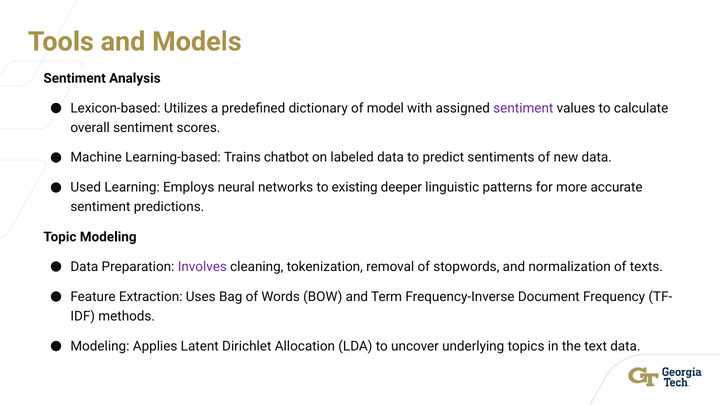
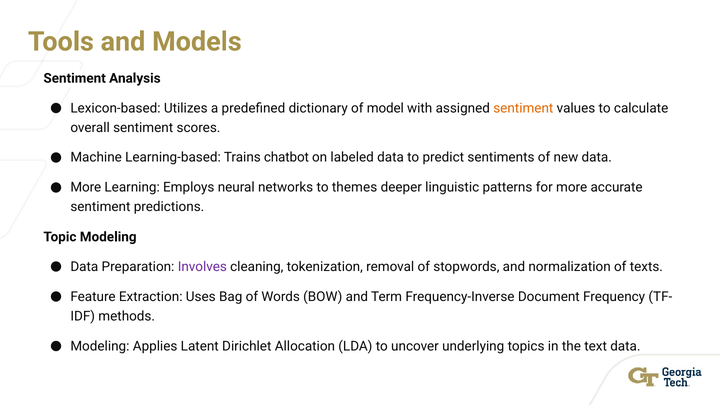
sentiment at (523, 108) colour: purple -> orange
Used at (86, 187): Used -> More
existing: existing -> themes
